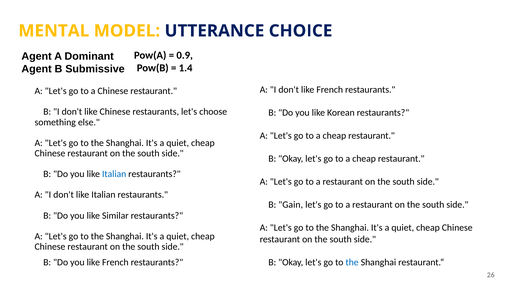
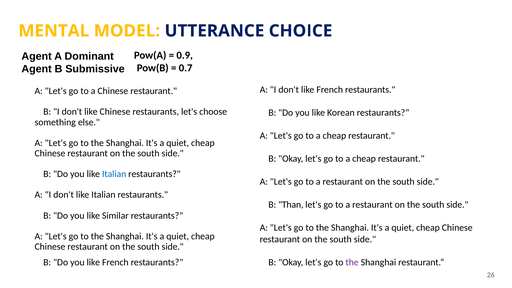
1.4: 1.4 -> 0.7
Gain: Gain -> Than
the at (352, 262) colour: blue -> purple
